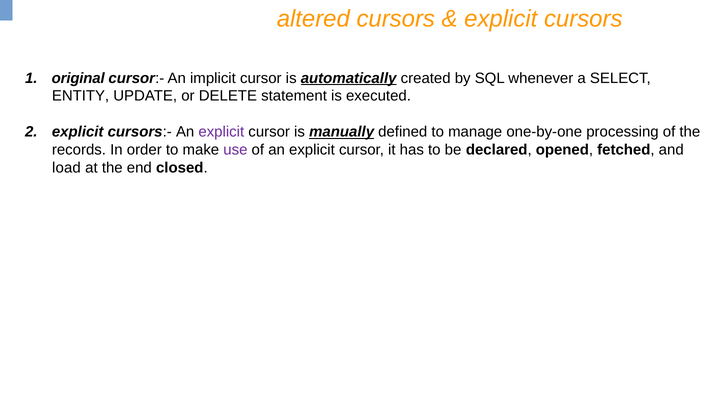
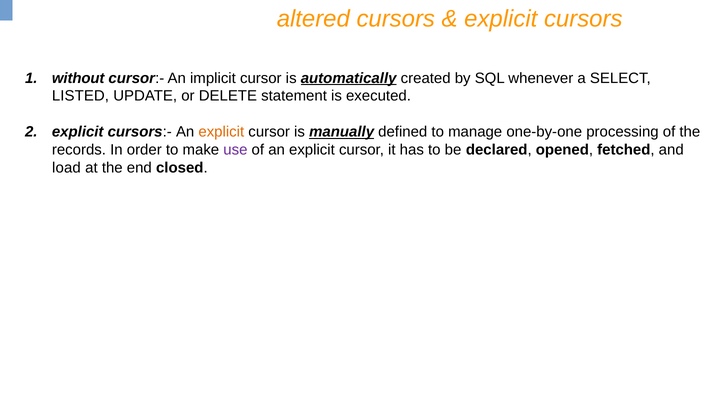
original: original -> without
ENTITY: ENTITY -> LISTED
explicit at (221, 132) colour: purple -> orange
